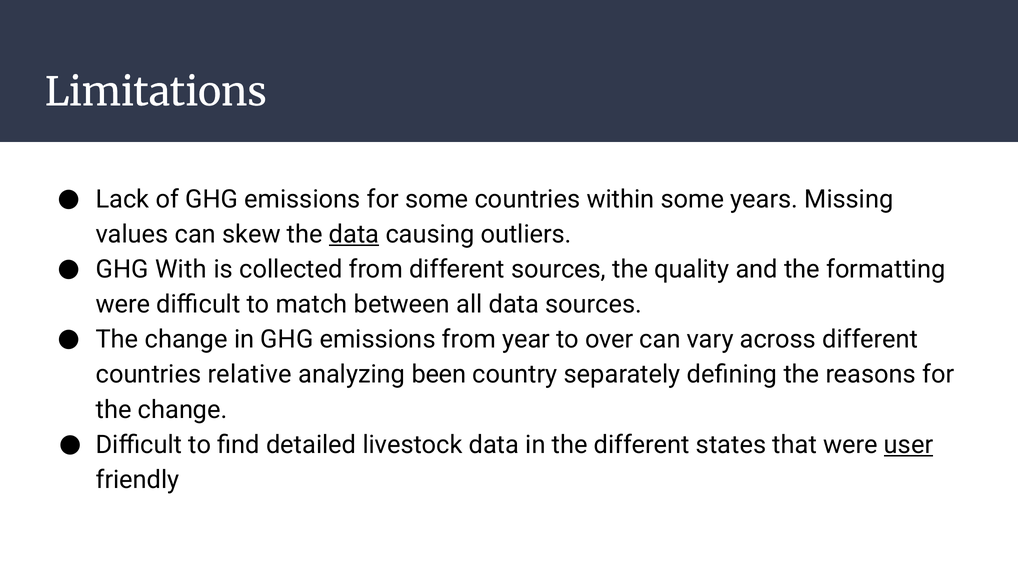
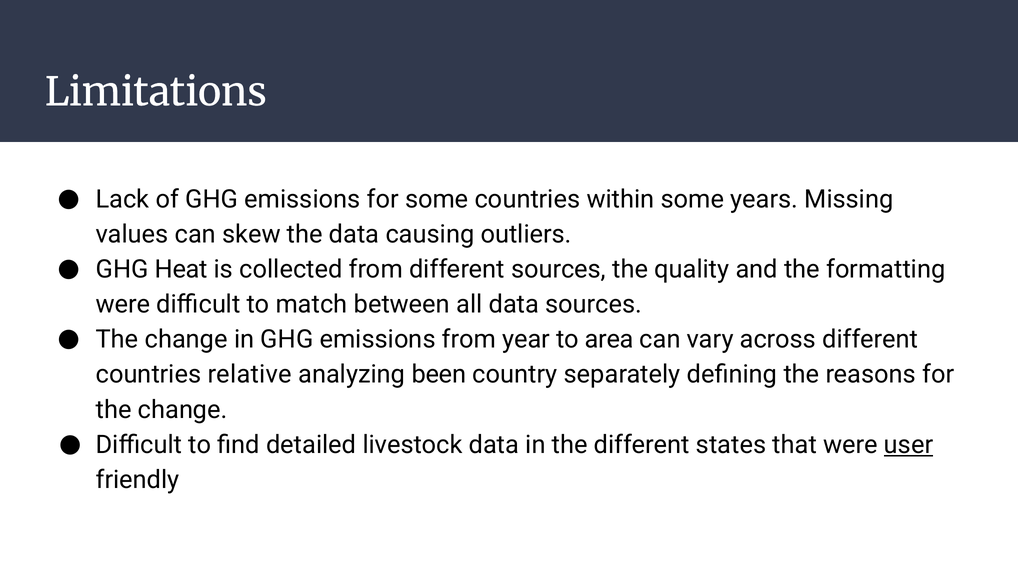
data at (354, 235) underline: present -> none
With: With -> Heat
over: over -> area
